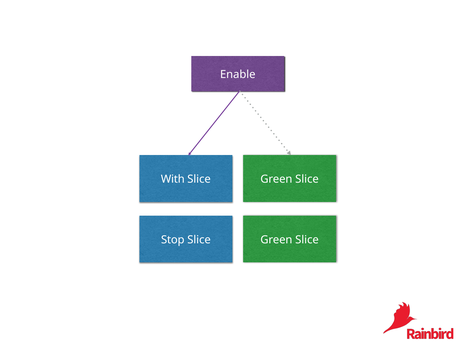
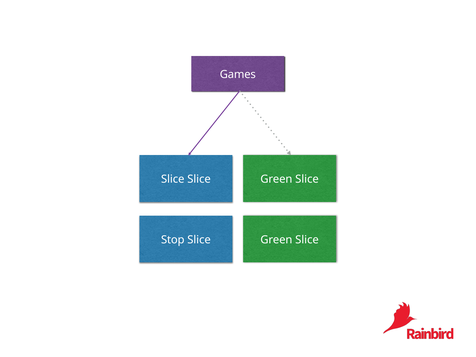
Enable: Enable -> Games
With at (173, 179): With -> Slice
